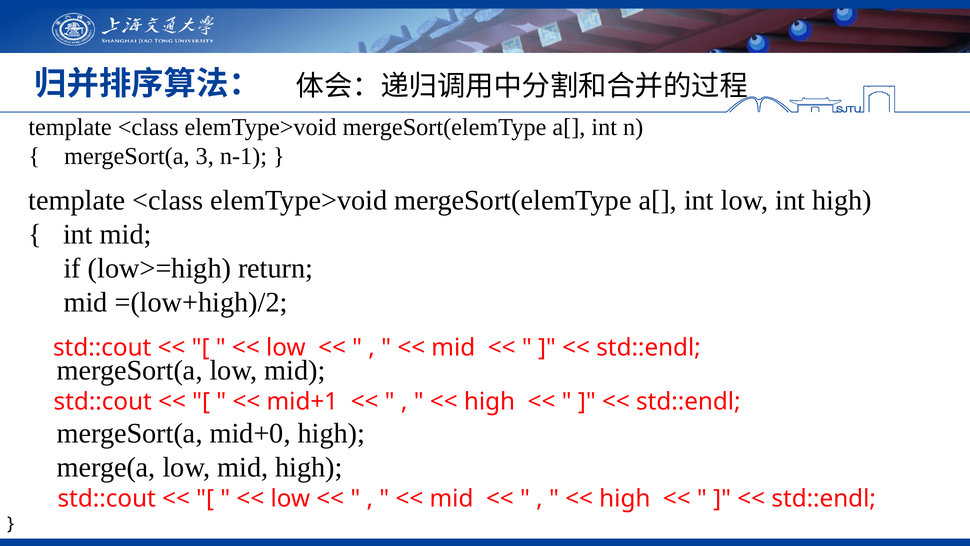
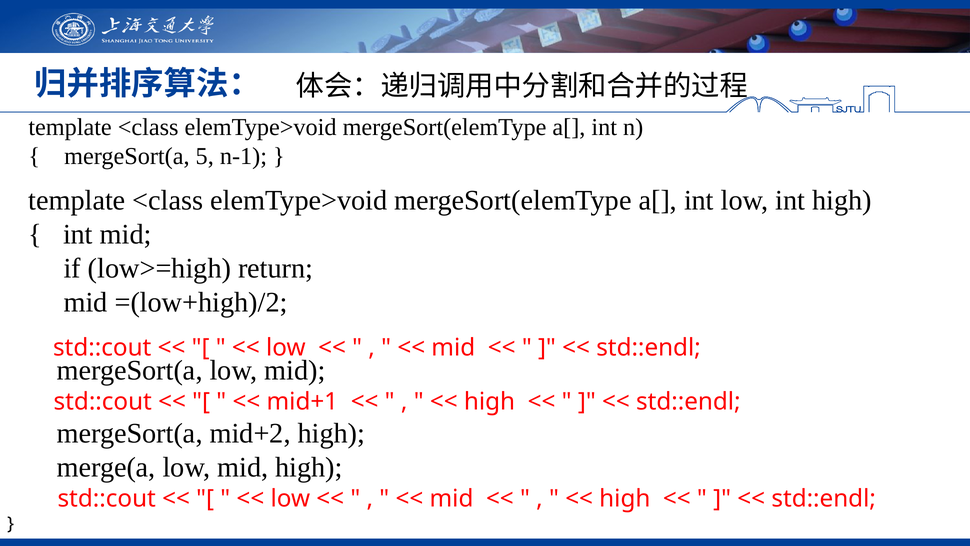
3: 3 -> 5
mid+0: mid+0 -> mid+2
